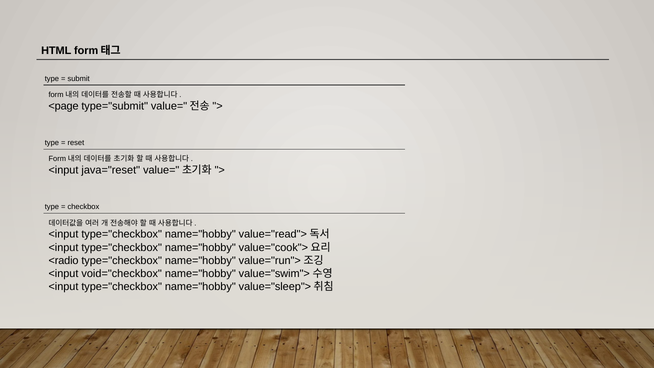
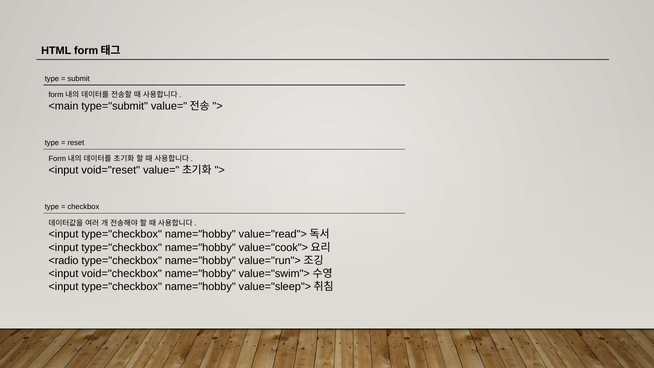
<page: <page -> <main
java="reset: java="reset -> void="reset
